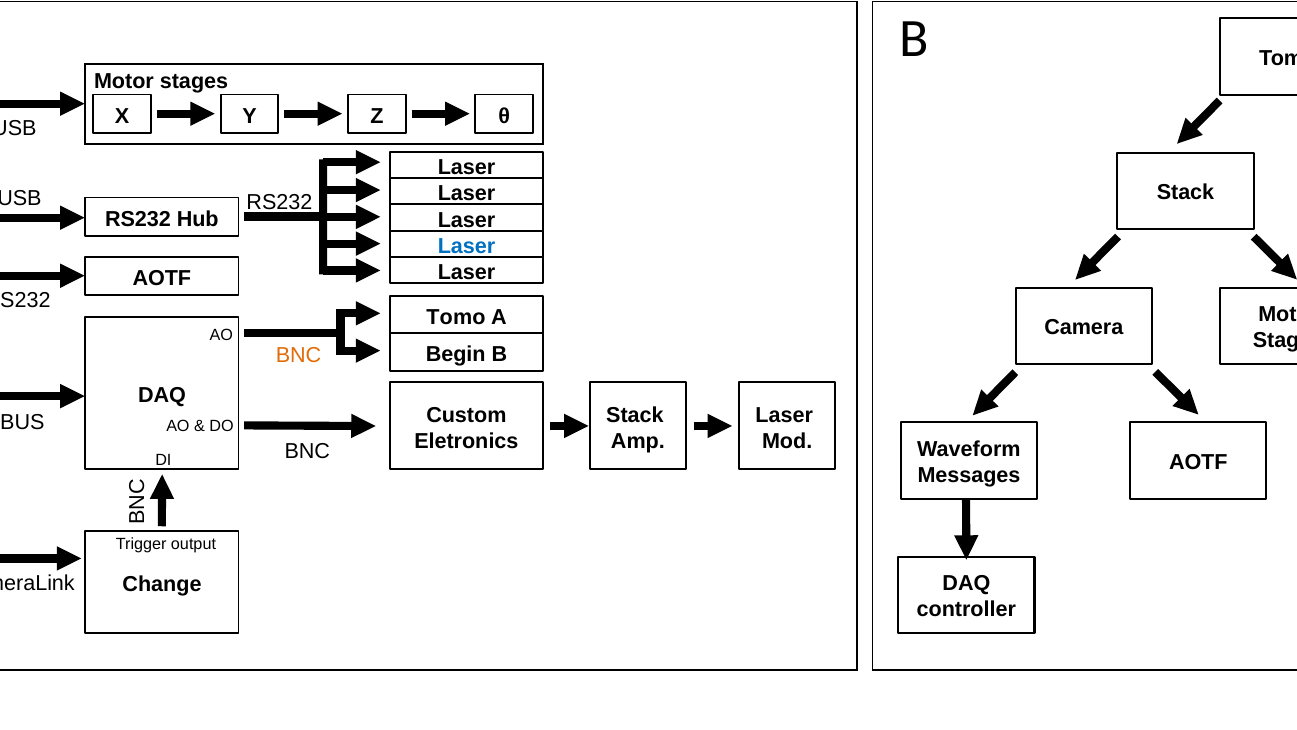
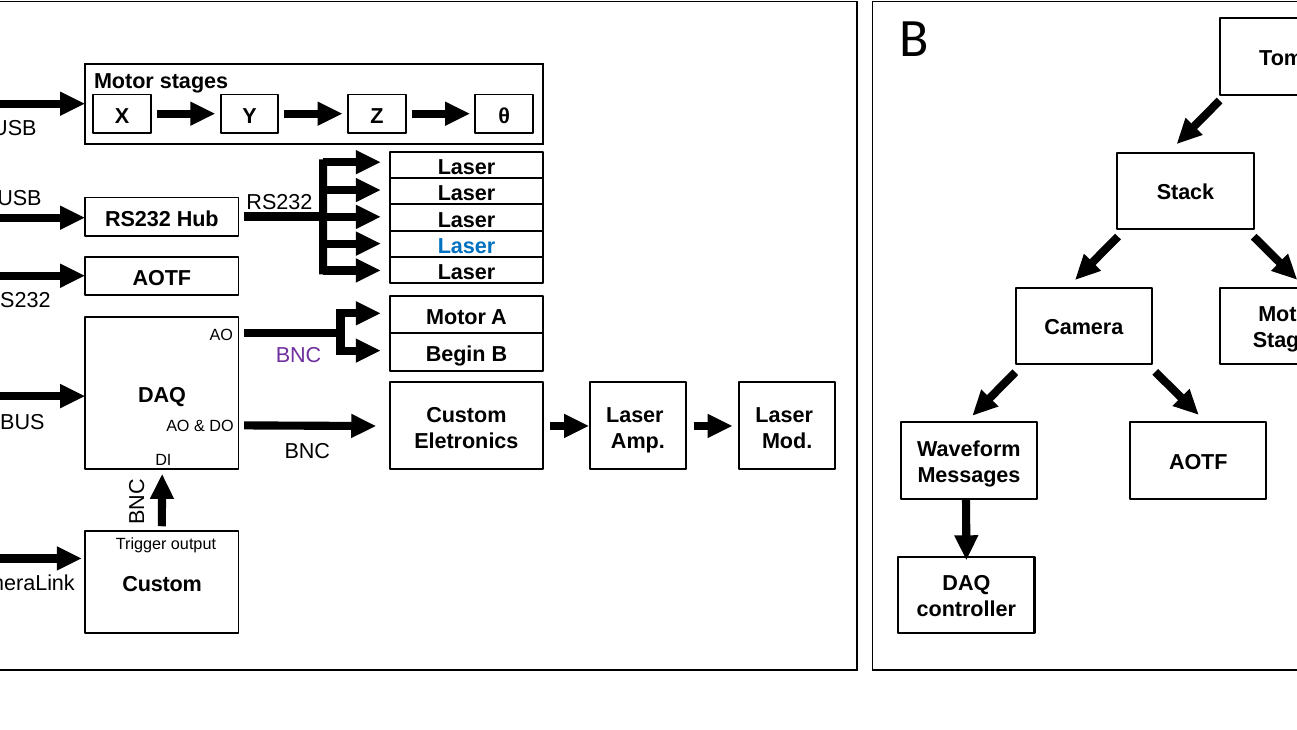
Tomo at (456, 317): Tomo -> Motor
BNC at (299, 355) colour: orange -> purple
Stack at (635, 415): Stack -> Laser
Change at (162, 584): Change -> Custom
